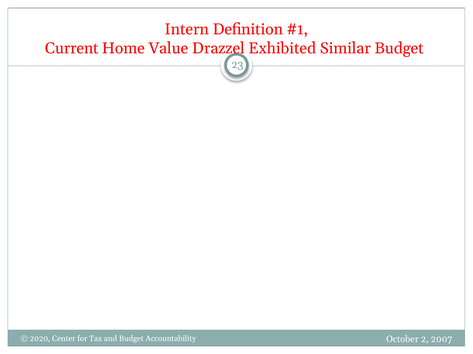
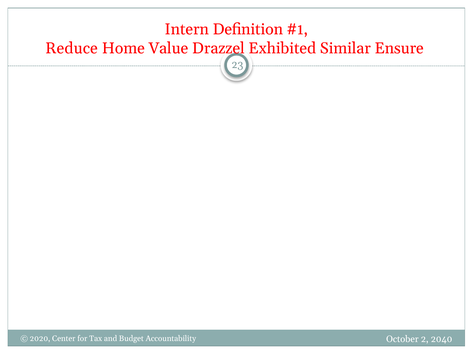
Current: Current -> Reduce
Similar Budget: Budget -> Ensure
2007: 2007 -> 2040
